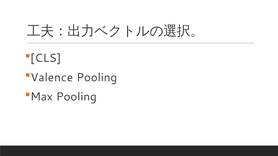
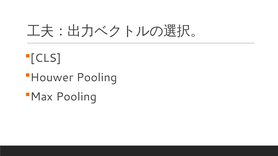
Valence: Valence -> Houwer
